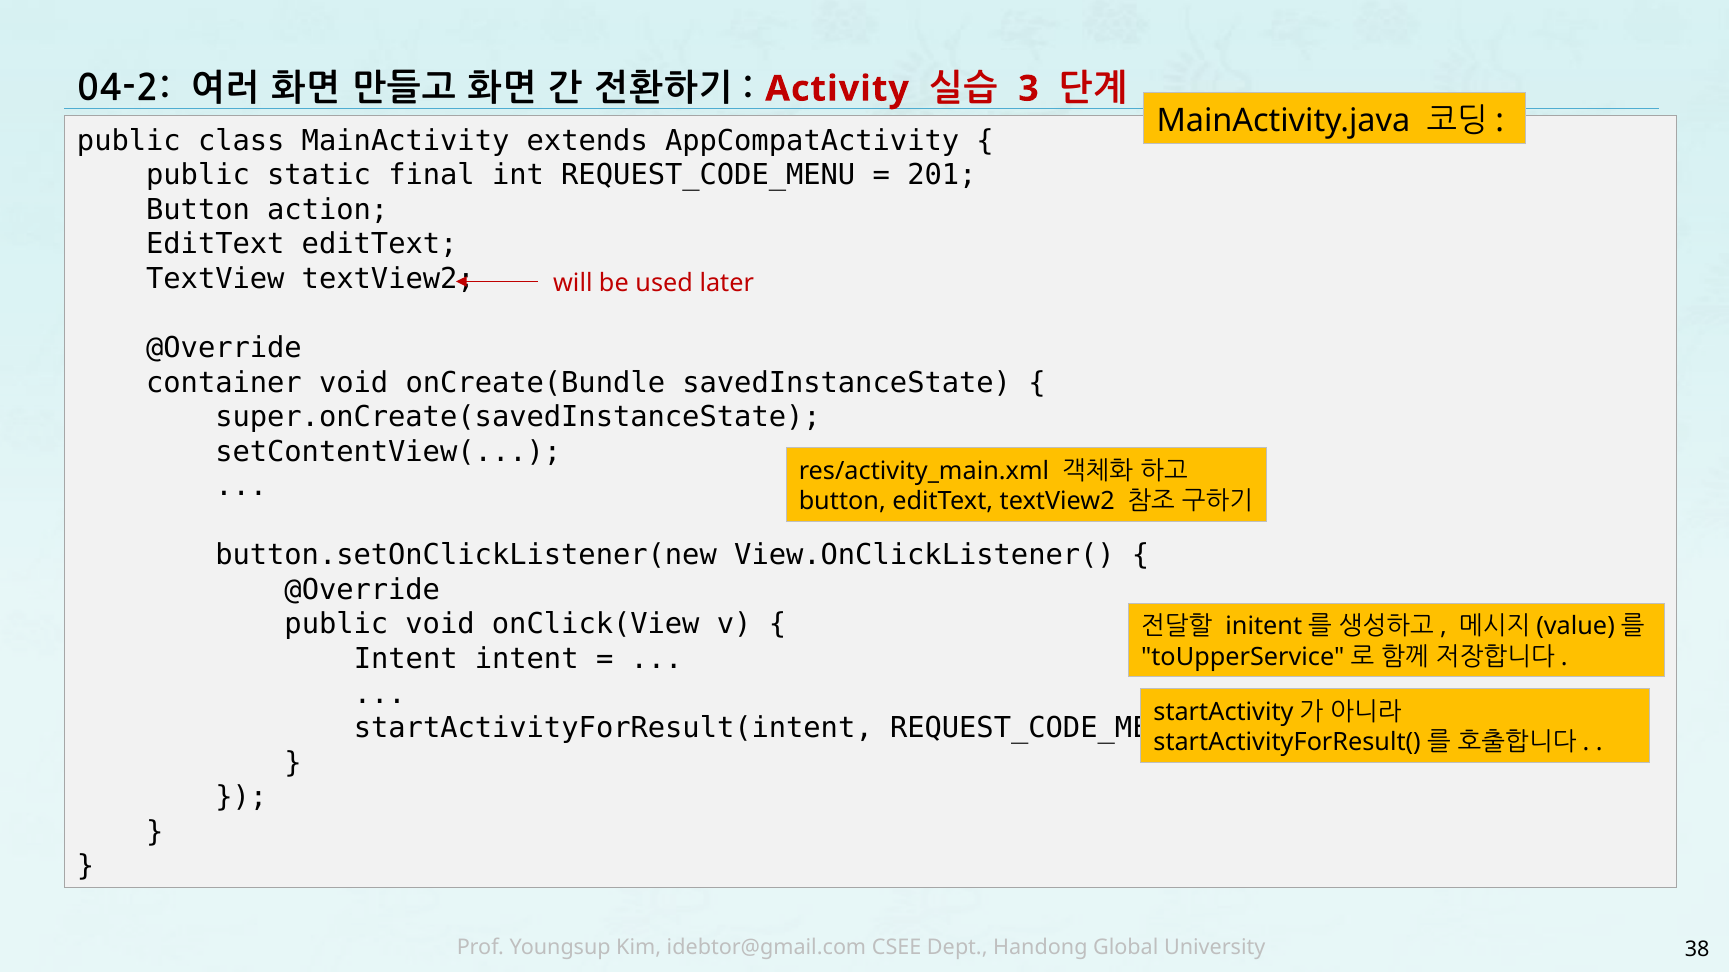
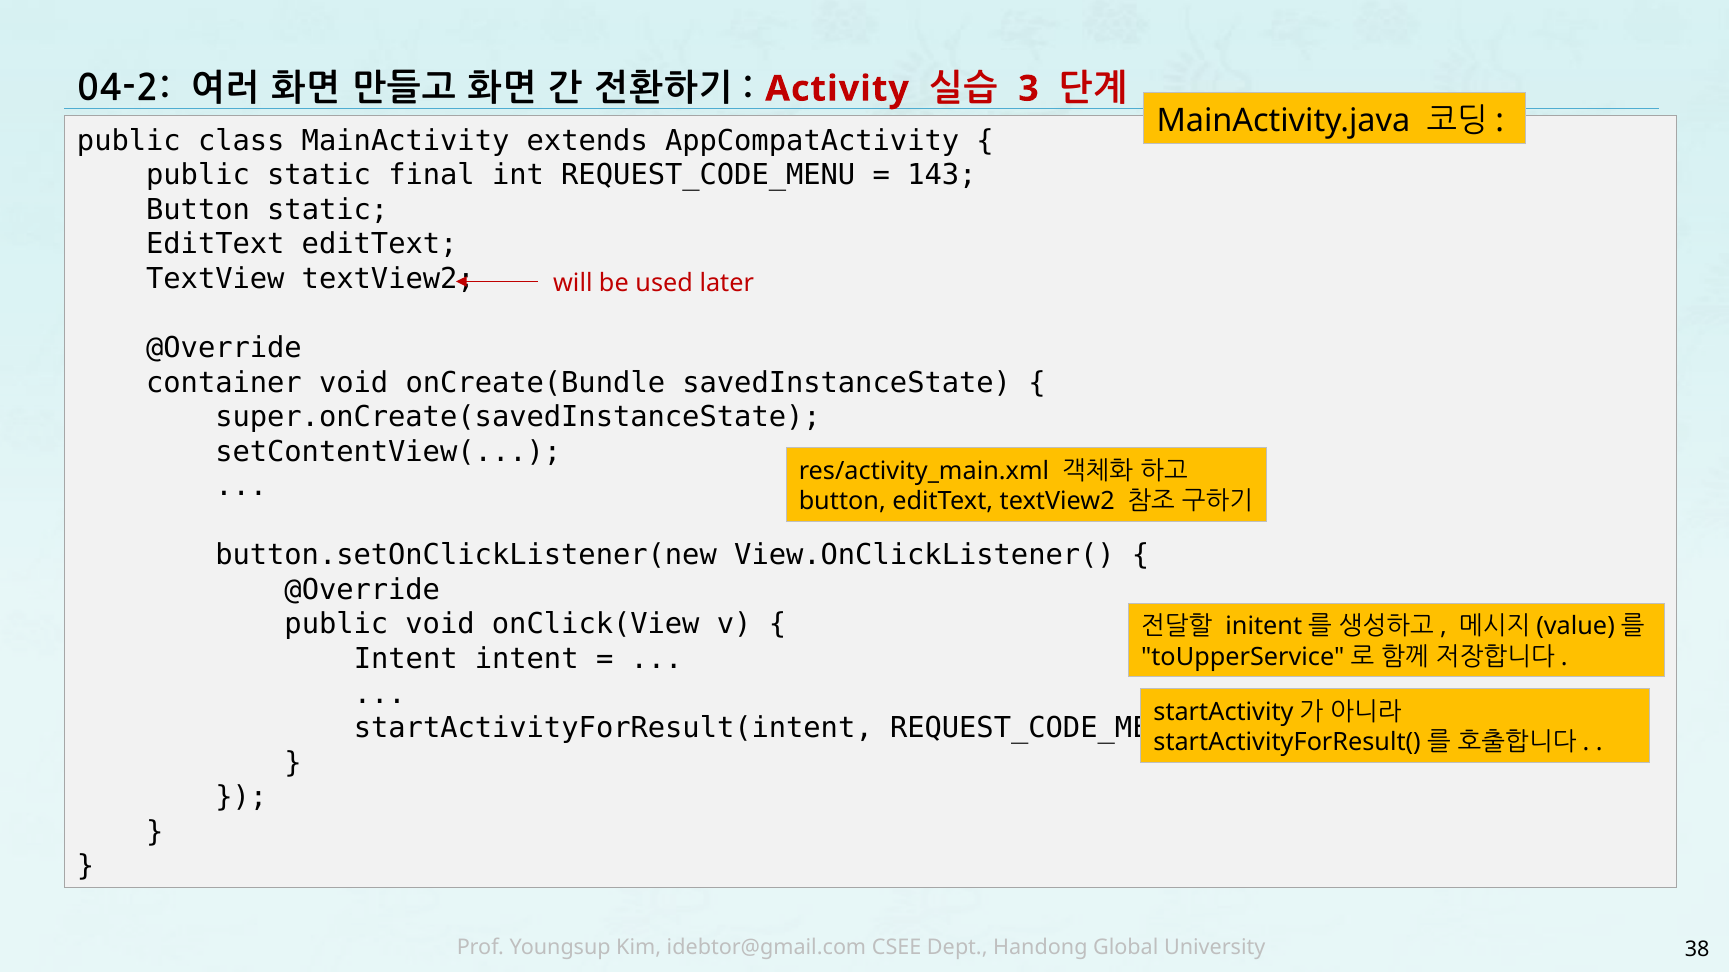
201: 201 -> 143
Button action: action -> static
